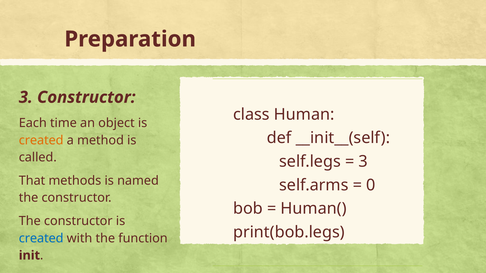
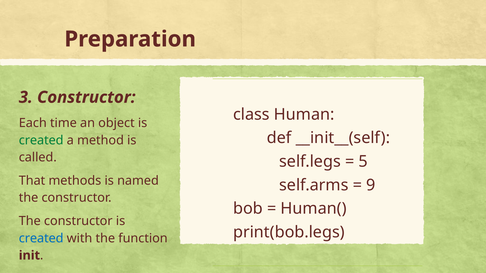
created at (41, 140) colour: orange -> green
3 at (363, 162): 3 -> 5
0: 0 -> 9
